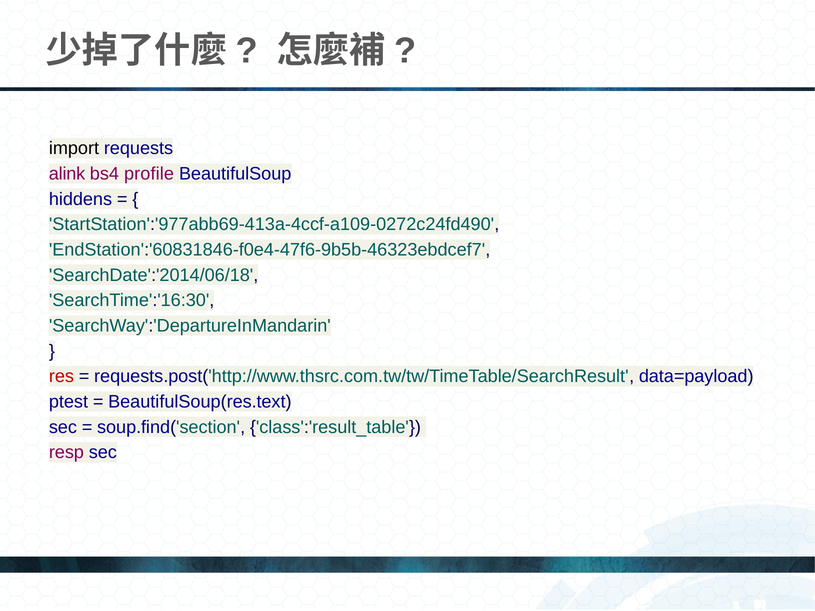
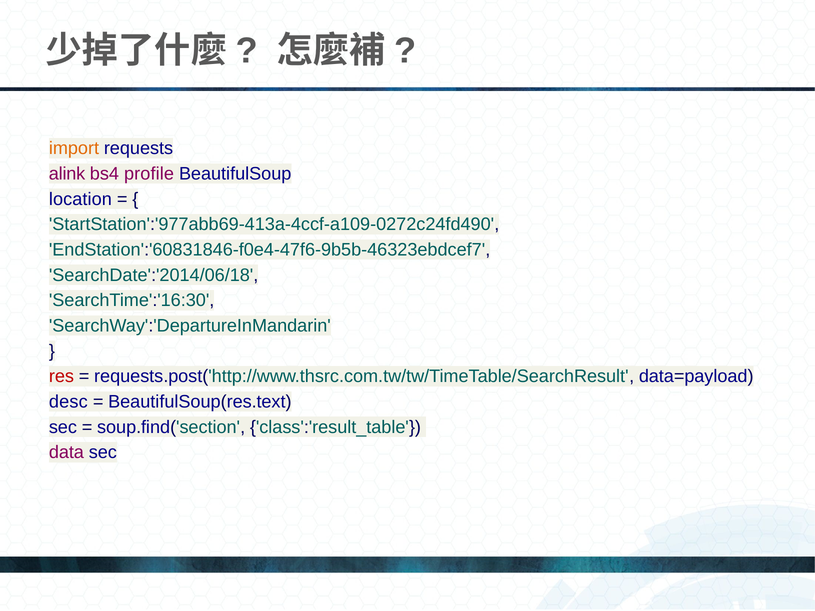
import colour: black -> orange
hiddens: hiddens -> location
ptest: ptest -> desc
resp: resp -> data
